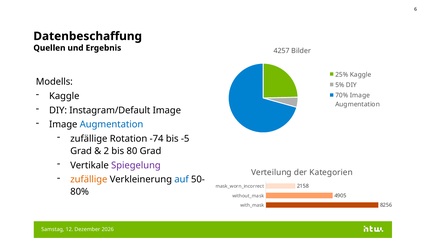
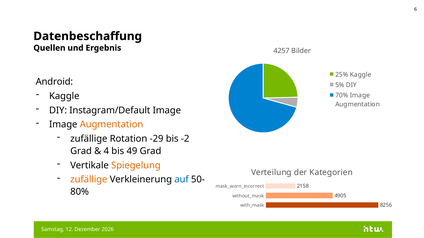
Modells: Modells -> Android
Augmentation at (112, 125) colour: blue -> orange
-74: -74 -> -29
-5: -5 -> -2
2: 2 -> 4
80: 80 -> 49
Spiegelung colour: purple -> orange
